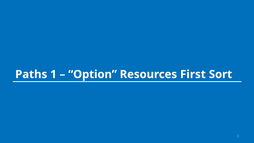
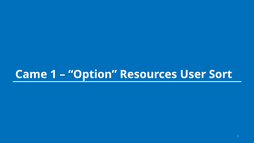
Paths: Paths -> Came
First: First -> User
